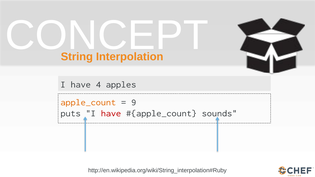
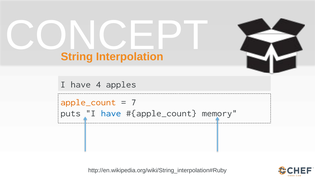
9: 9 -> 7
have at (111, 113) colour: red -> blue
sounds: sounds -> memory
